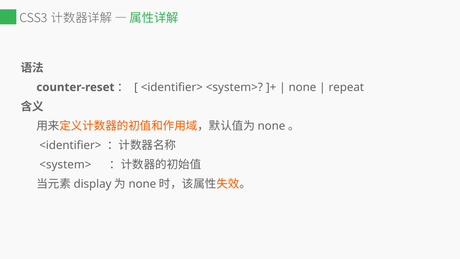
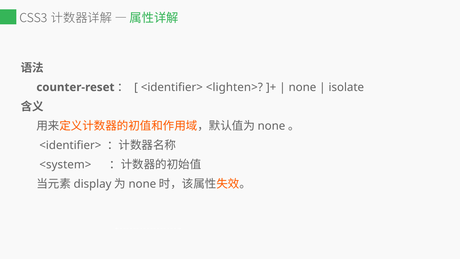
<identifier> <system>: <system> -> <lighten>
repeat: repeat -> isolate
